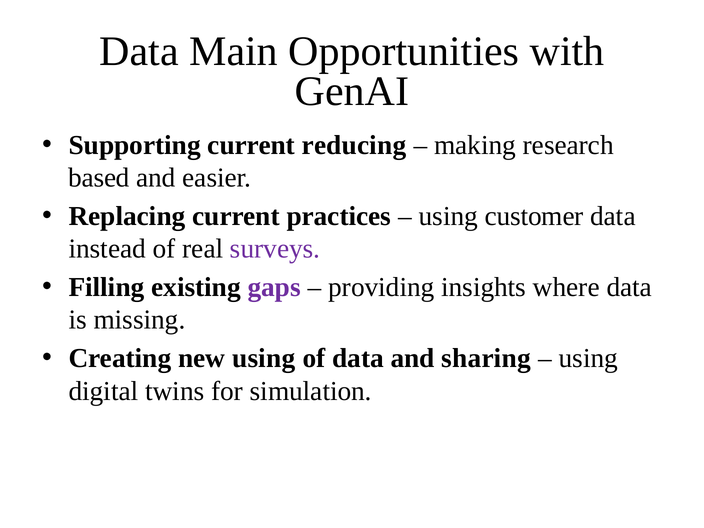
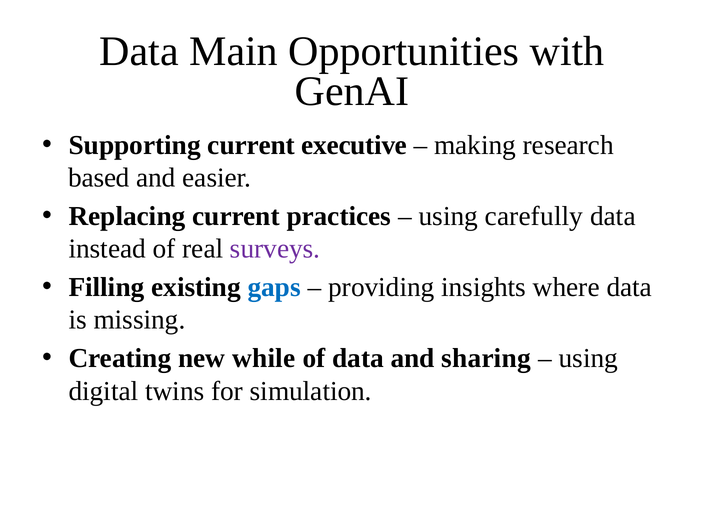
reducing: reducing -> executive
customer: customer -> carefully
gaps colour: purple -> blue
new using: using -> while
